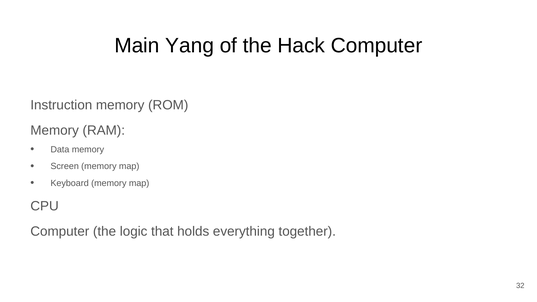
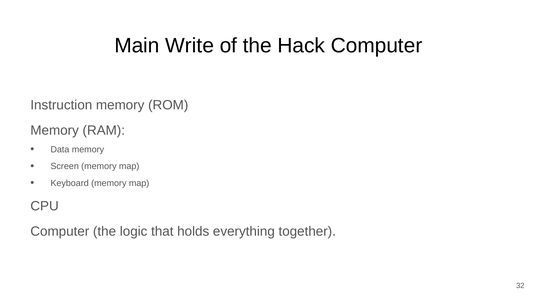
Yang: Yang -> Write
